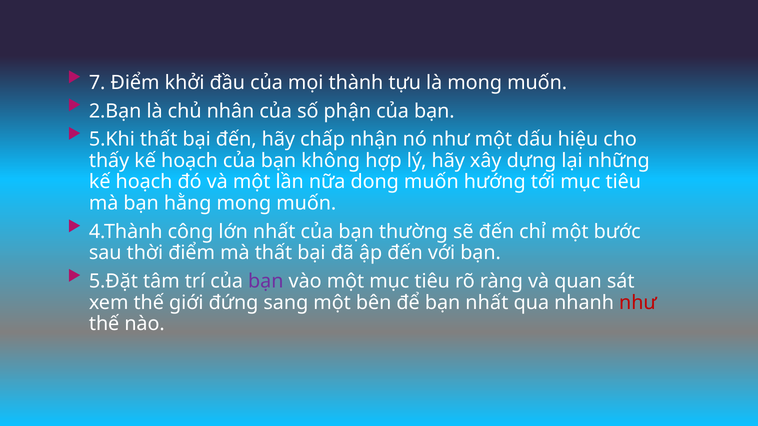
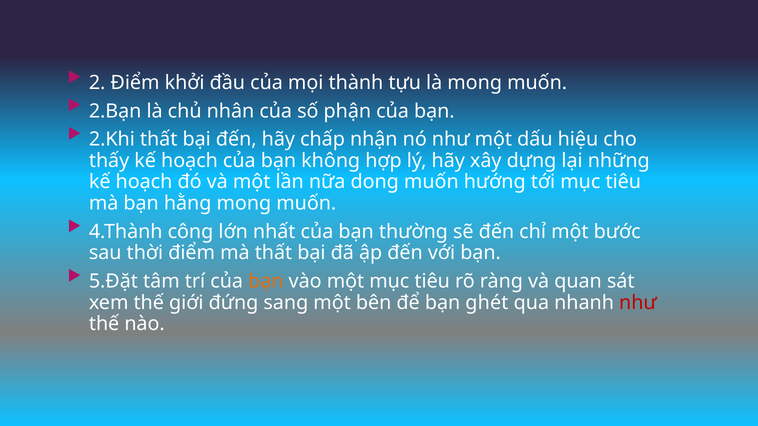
7: 7 -> 2
5.Khi: 5.Khi -> 2.Khi
bạn at (266, 282) colour: purple -> orange
bạn nhất: nhất -> ghét
